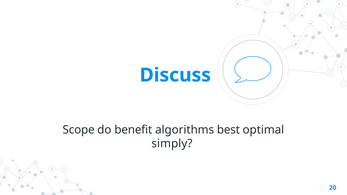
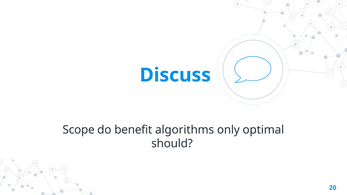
best: best -> only
simply: simply -> should
